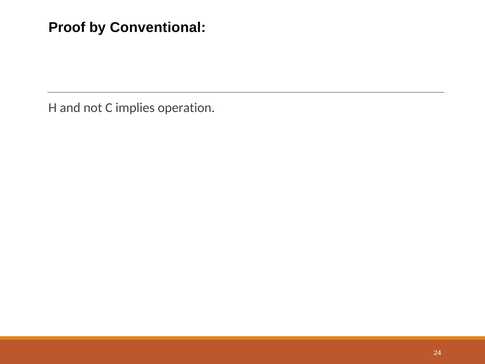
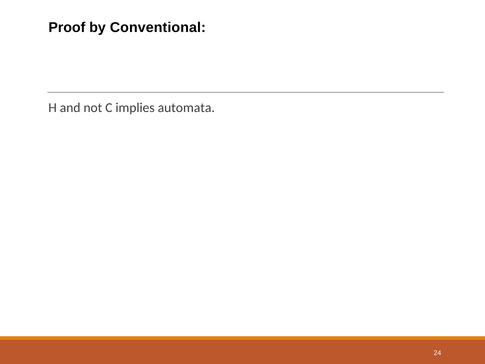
operation: operation -> automata
